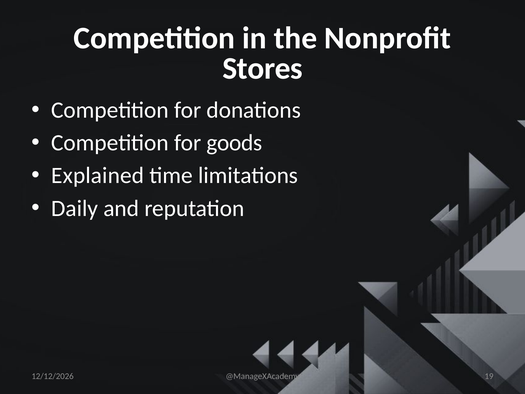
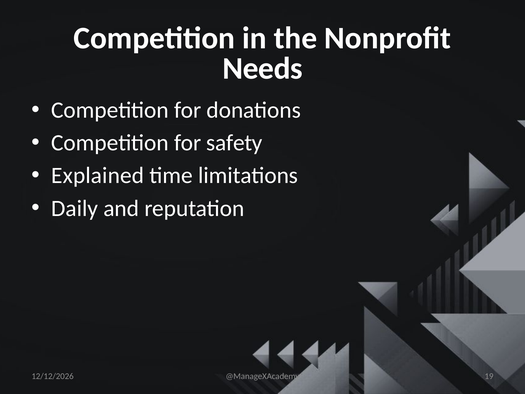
Stores: Stores -> Needs
goods: goods -> safety
